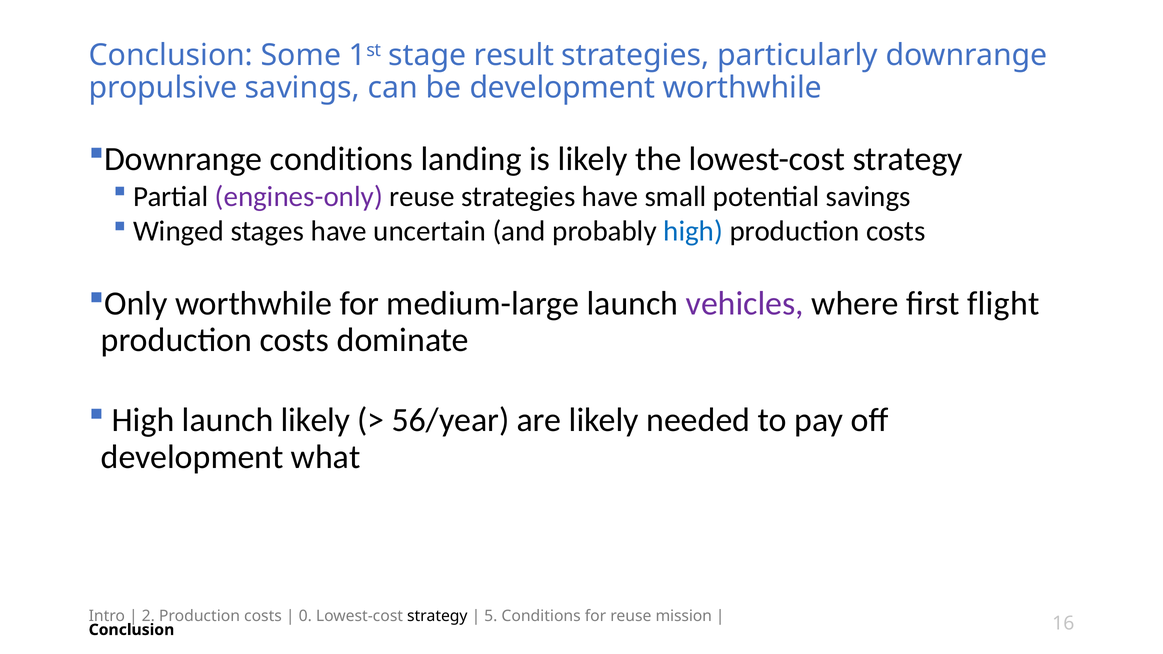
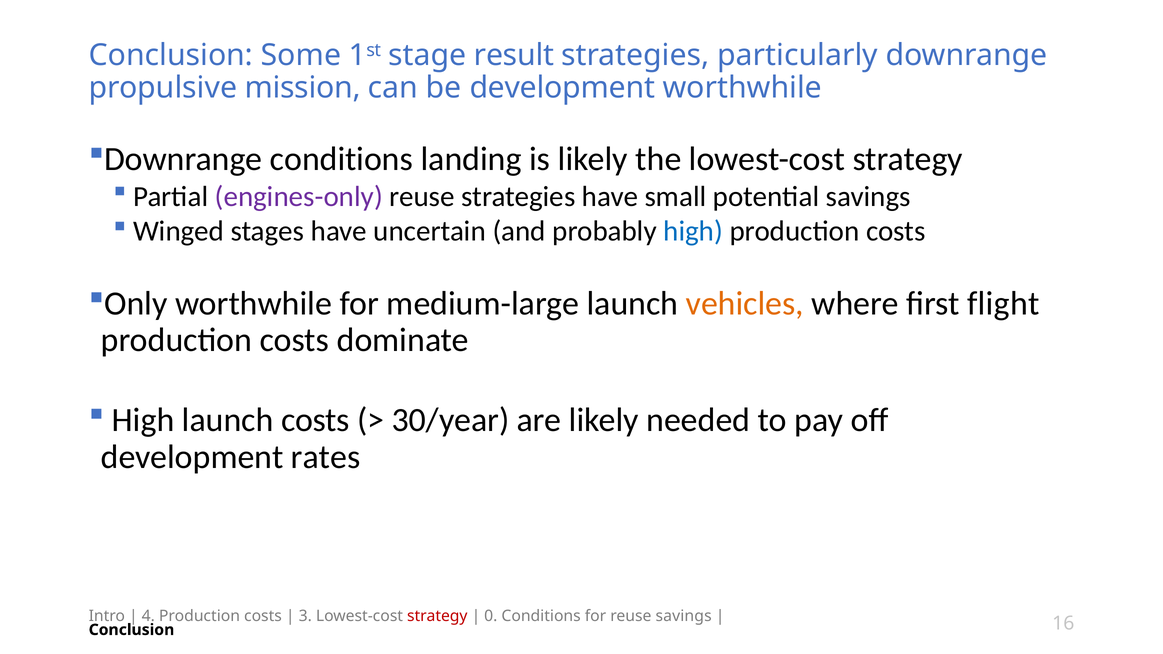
propulsive savings: savings -> mission
vehicles colour: purple -> orange
launch likely: likely -> costs
56/year: 56/year -> 30/year
what: what -> rates
2: 2 -> 4
0: 0 -> 3
strategy at (437, 616) colour: black -> red
5: 5 -> 0
reuse mission: mission -> savings
